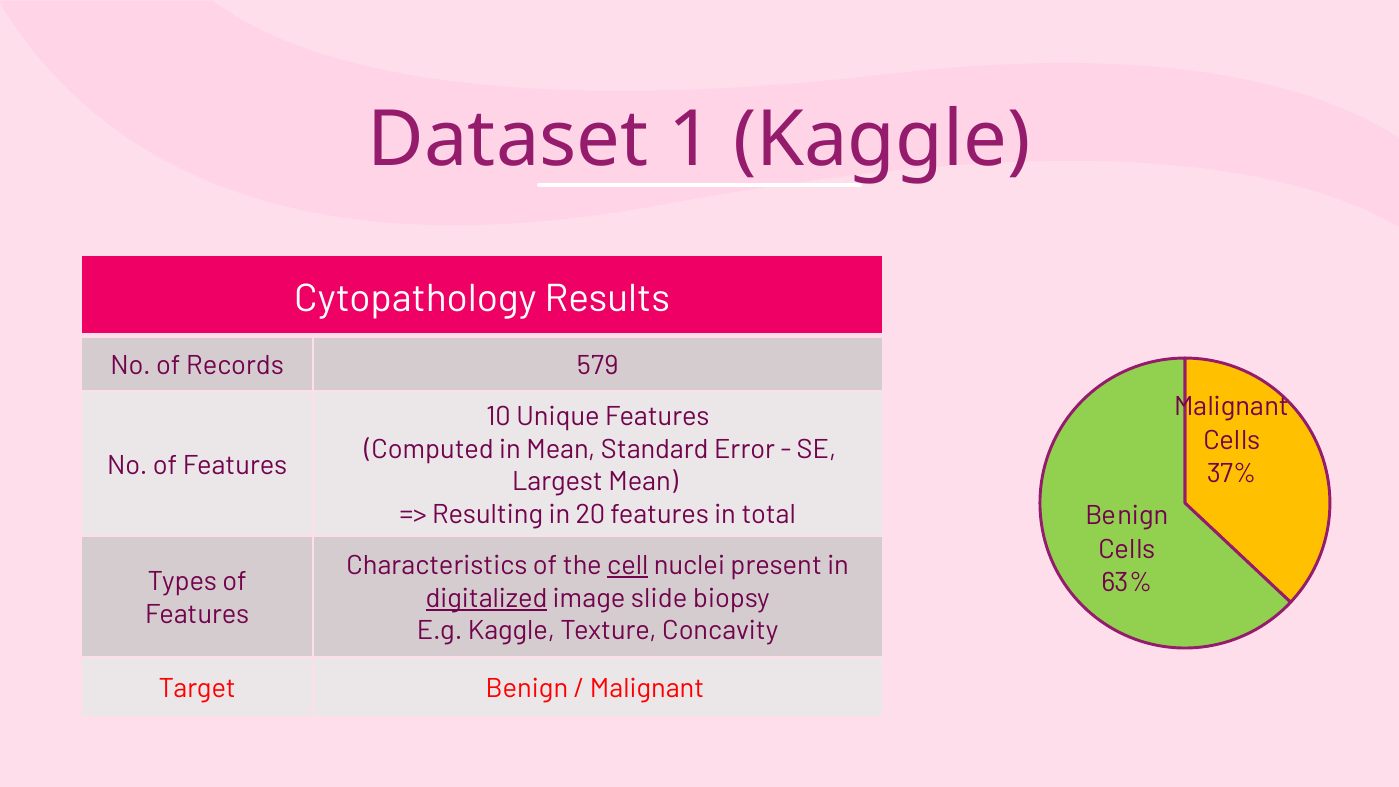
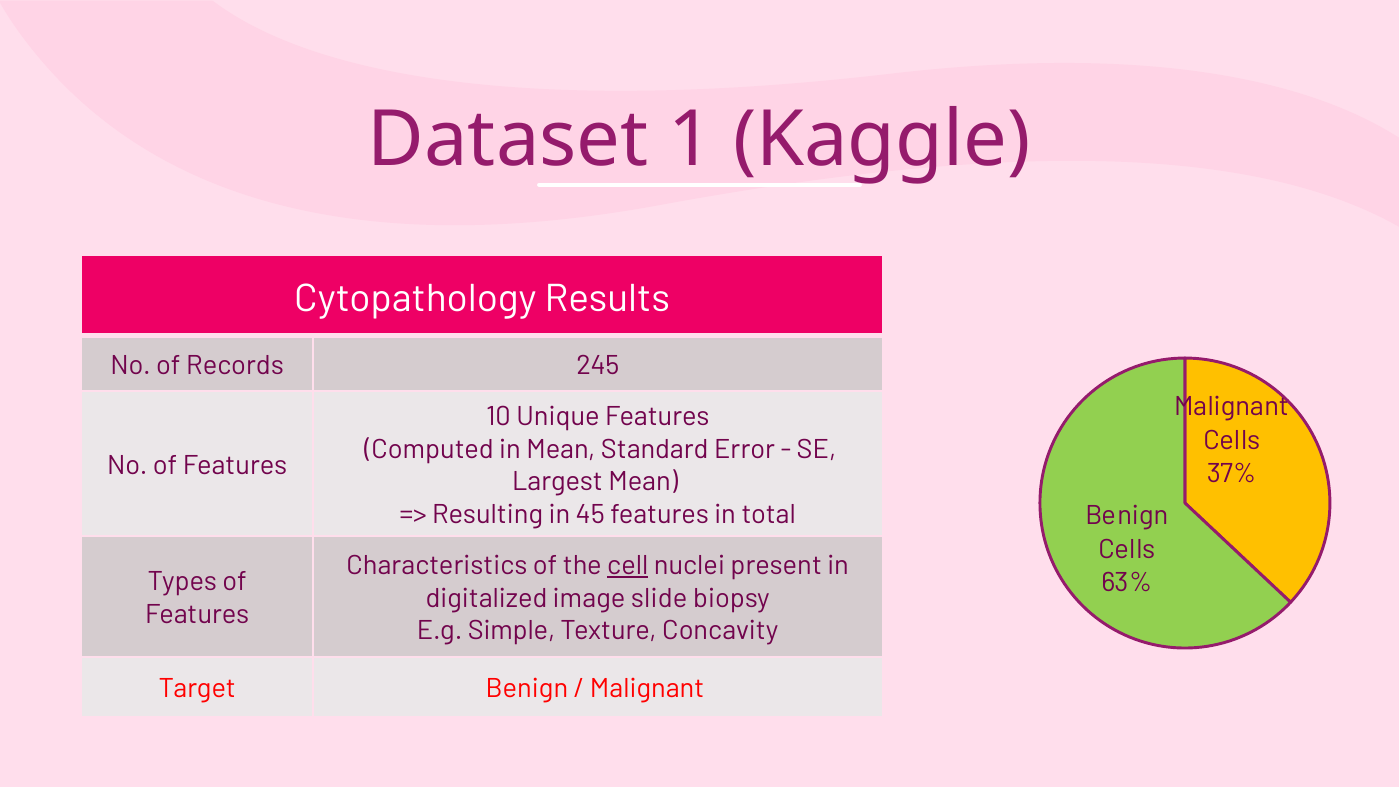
579: 579 -> 245
20: 20 -> 45
digitalized underline: present -> none
E.g Kaggle: Kaggle -> Simple
